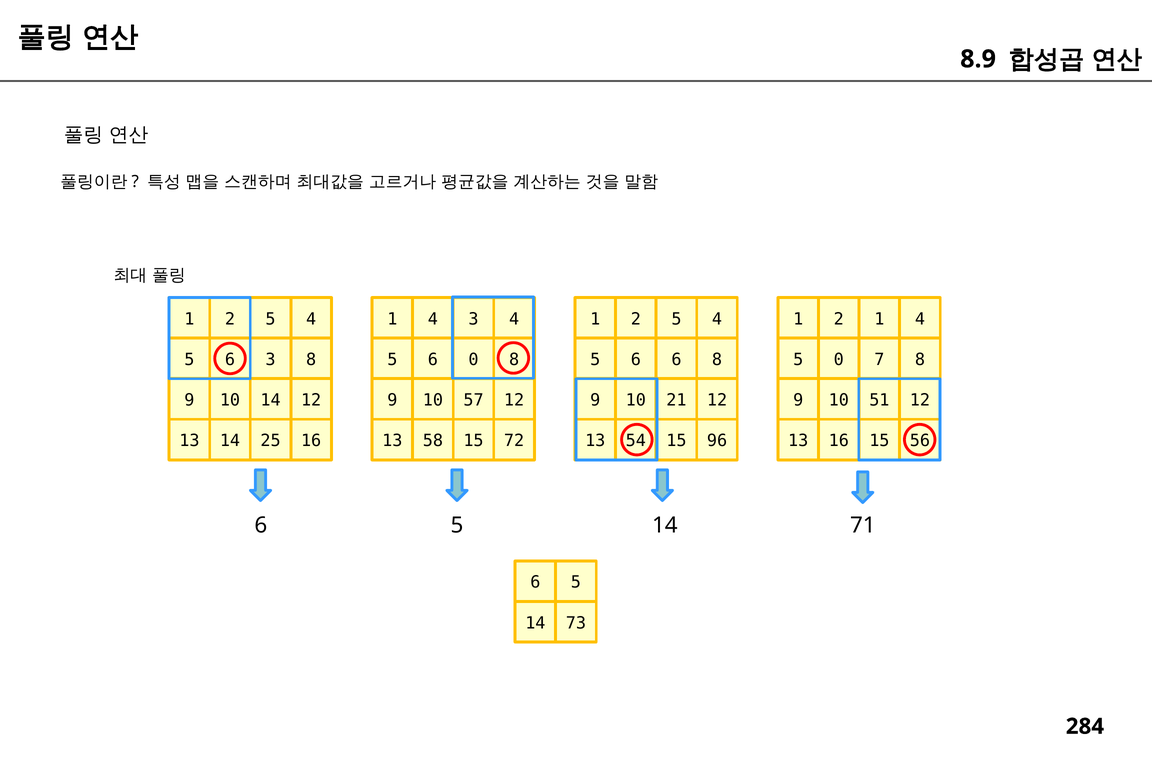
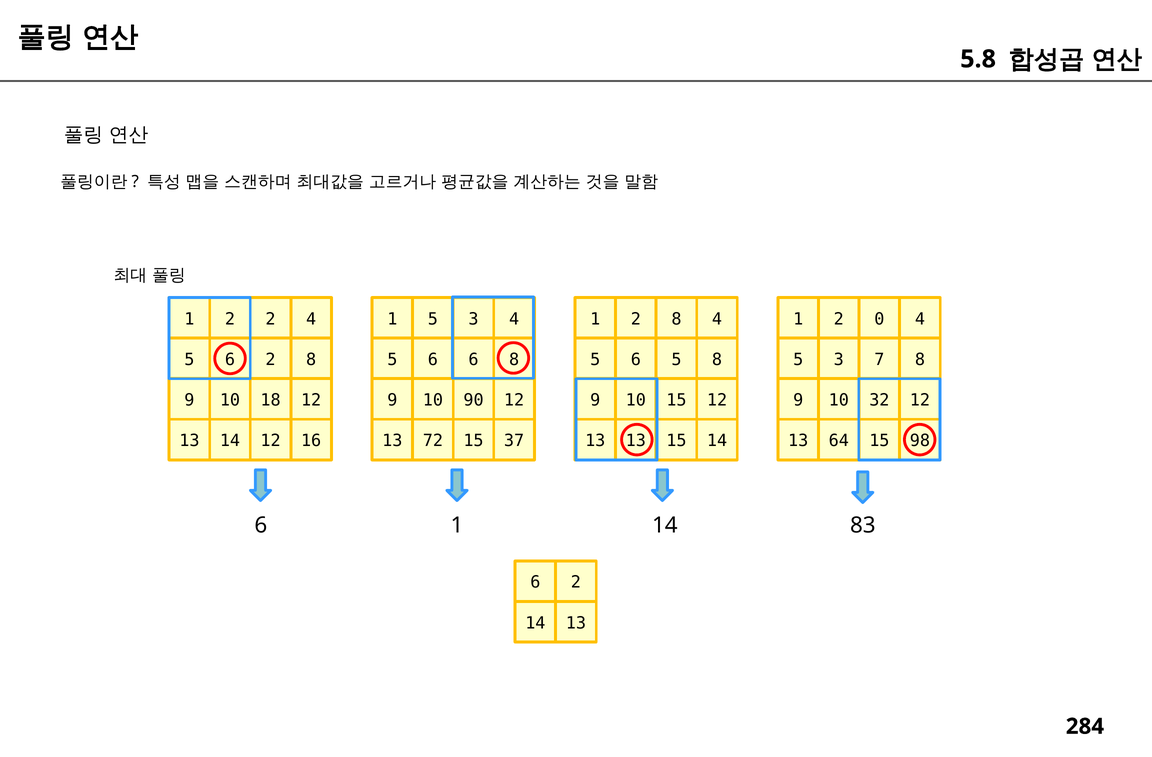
8.9: 8.9 -> 5.8
5 at (271, 319): 5 -> 2
1 4: 4 -> 5
5 at (676, 319): 5 -> 8
2 1: 1 -> 0
5 6 3: 3 -> 2
0 at (474, 359): 0 -> 6
6 6: 6 -> 5
0 at (839, 359): 0 -> 3
10 14: 14 -> 18
57: 57 -> 90
10 21: 21 -> 15
51: 51 -> 32
14 25: 25 -> 12
58: 58 -> 72
72: 72 -> 37
13 54: 54 -> 13
15 96: 96 -> 14
13 16: 16 -> 64
56: 56 -> 98
5 at (457, 525): 5 -> 1
71: 71 -> 83
5 at (576, 582): 5 -> 2
14 73: 73 -> 13
